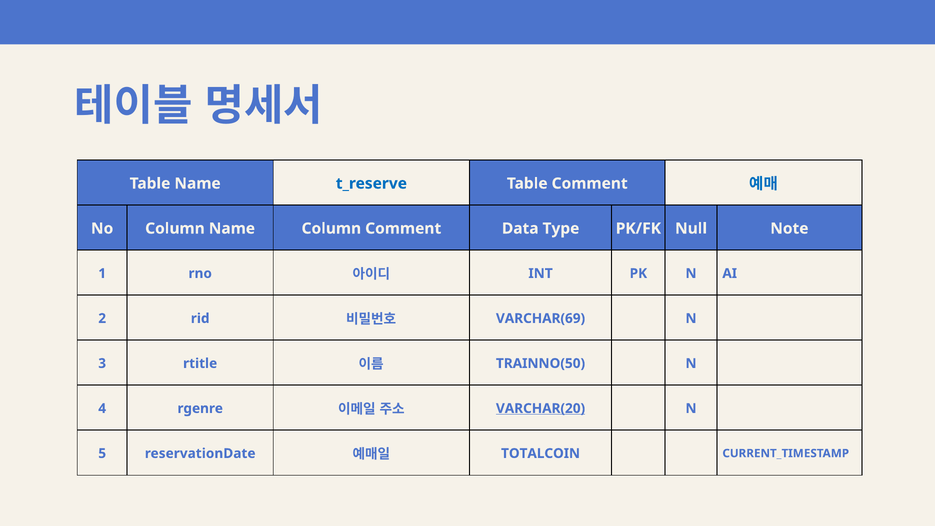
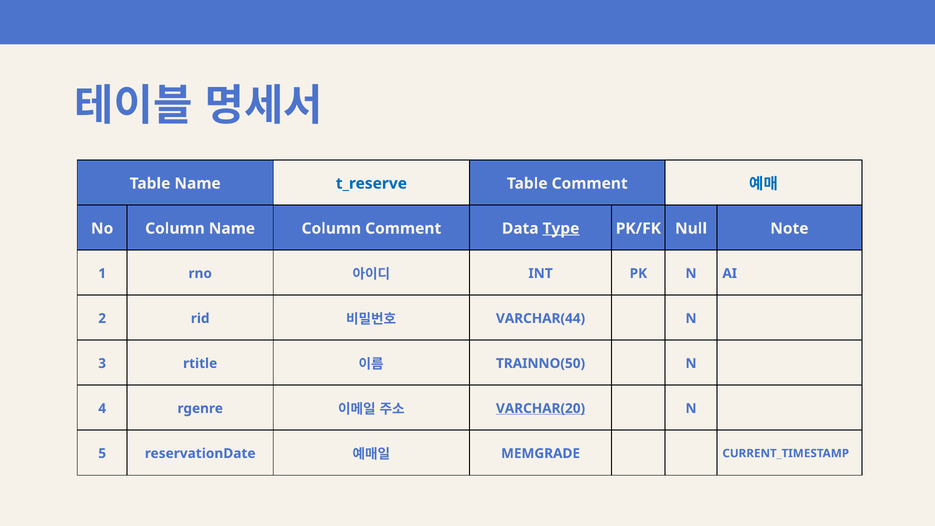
Type underline: none -> present
VARCHAR(69: VARCHAR(69 -> VARCHAR(44
TOTALCOIN: TOTALCOIN -> MEMGRADE
